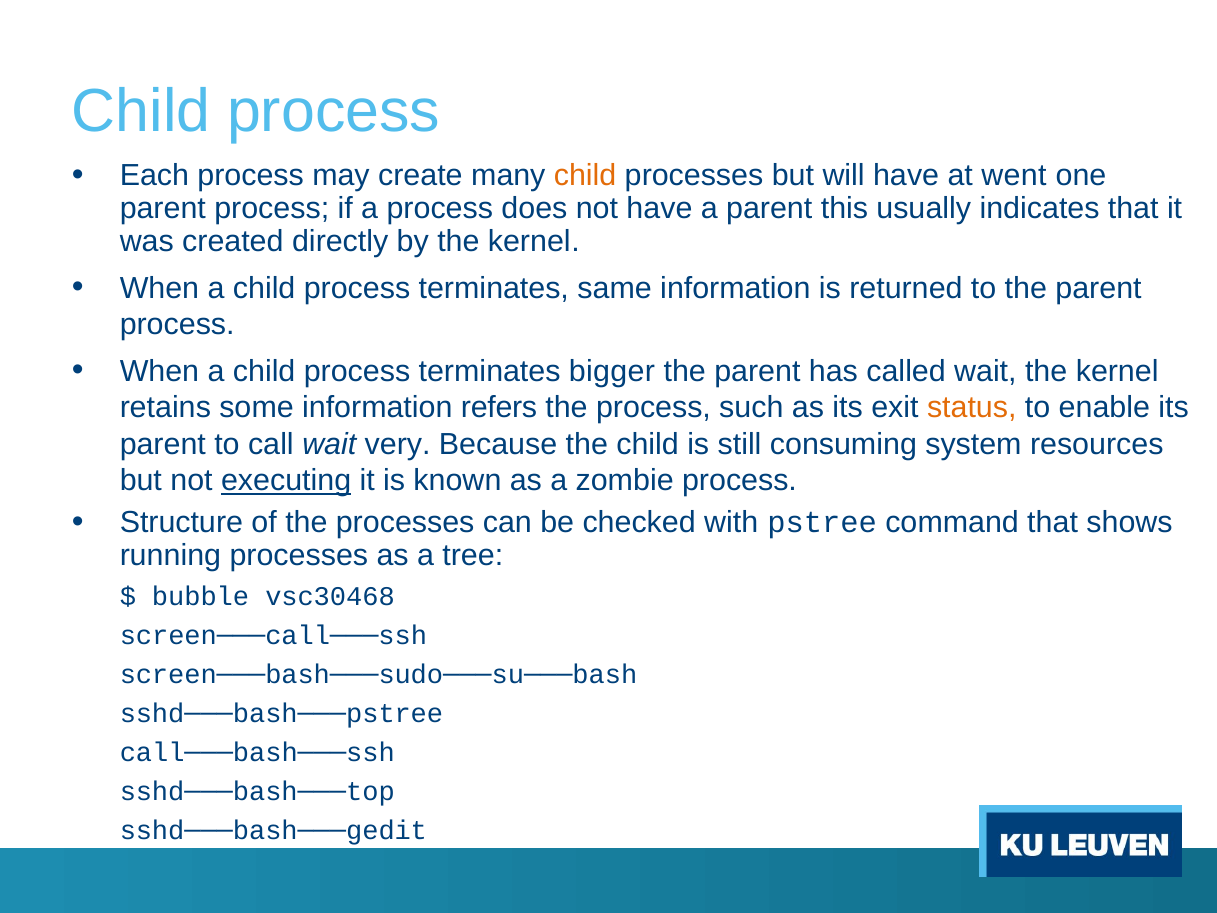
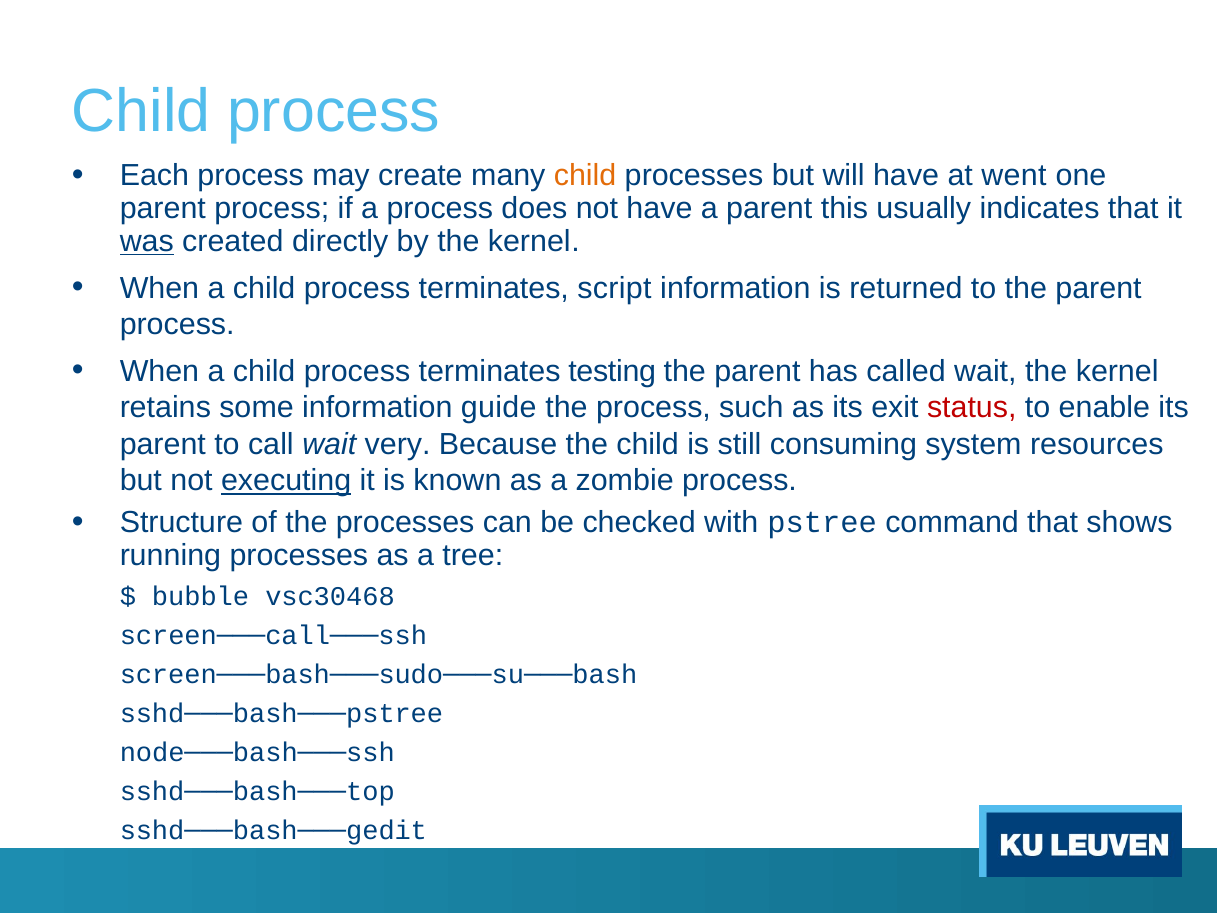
was underline: none -> present
same: same -> script
bigger: bigger -> testing
refers: refers -> guide
status colour: orange -> red
call───bash───ssh: call───bash───ssh -> node───bash───ssh
